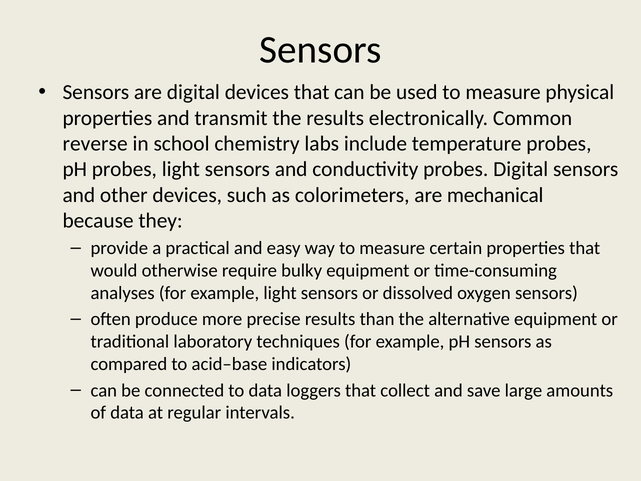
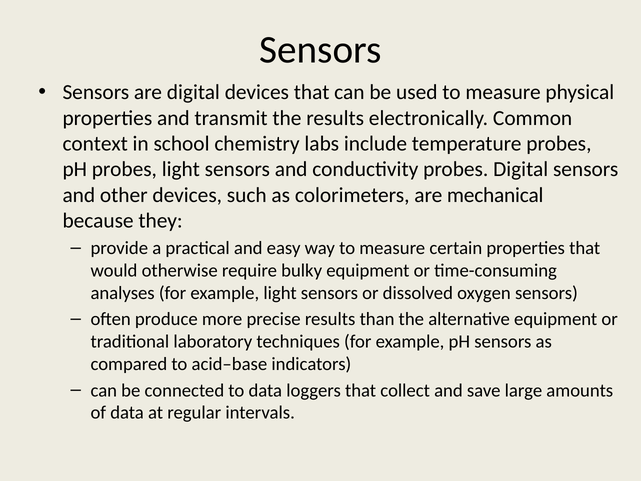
reverse: reverse -> context
